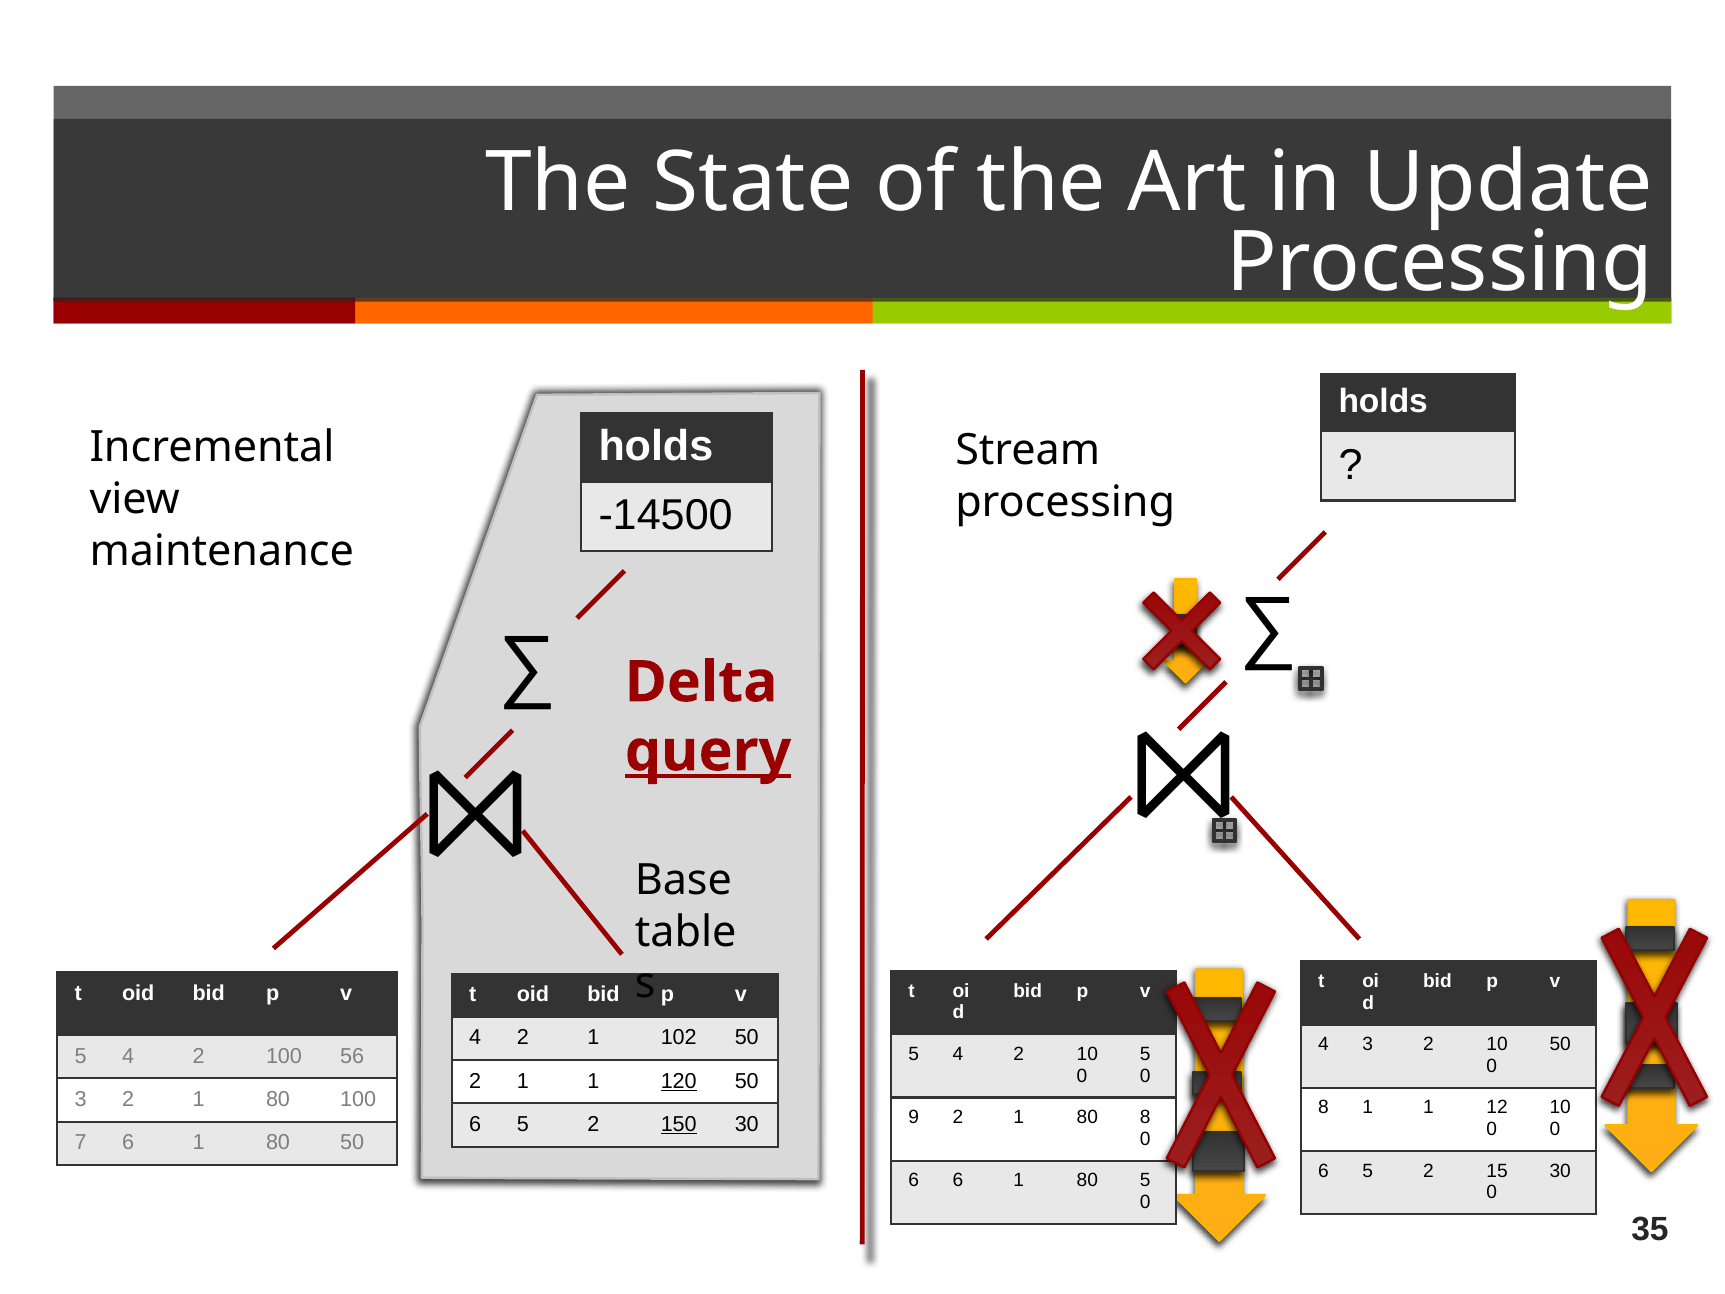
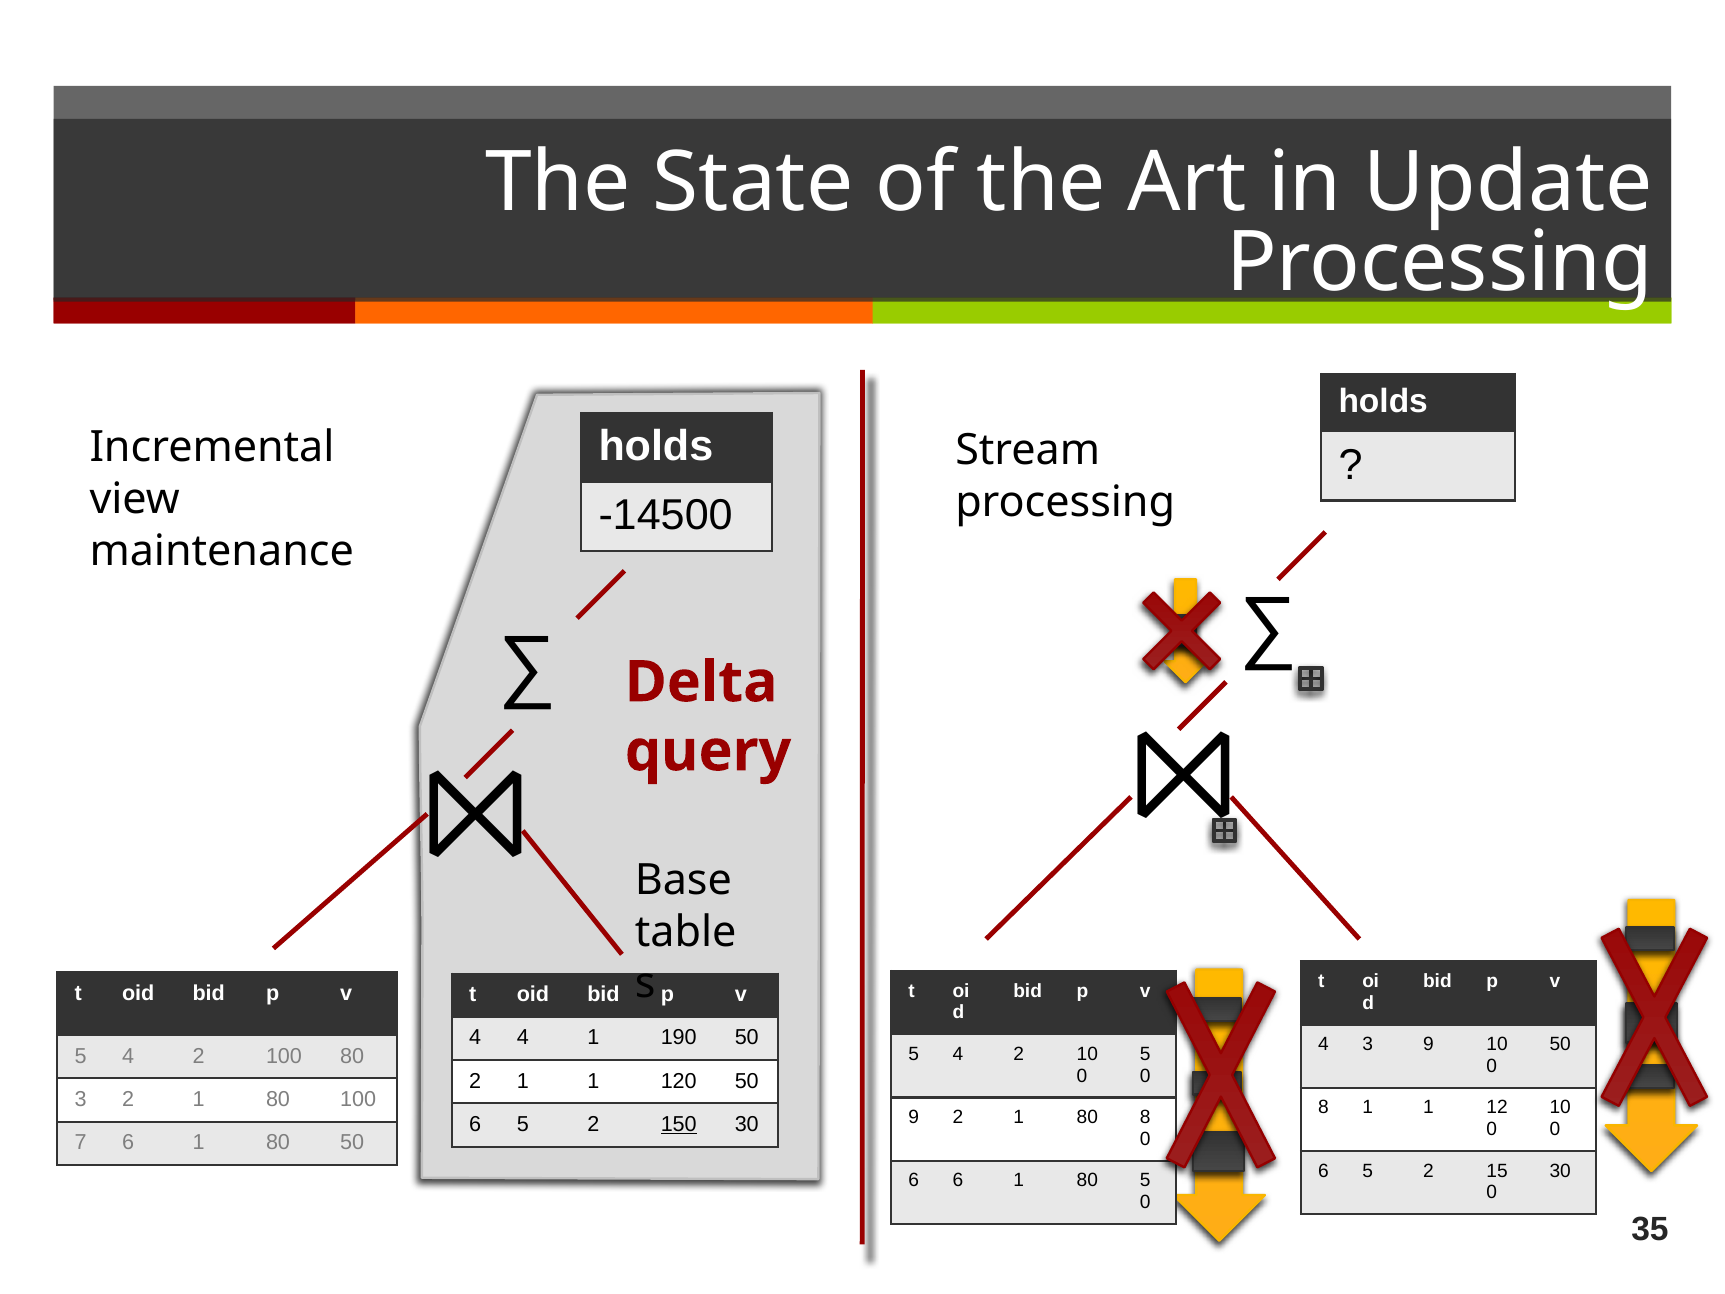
query underline: present -> none
2 at (523, 1038): 2 -> 4
102: 102 -> 190
4 3 2: 2 -> 9
100 56: 56 -> 80
120 underline: present -> none
